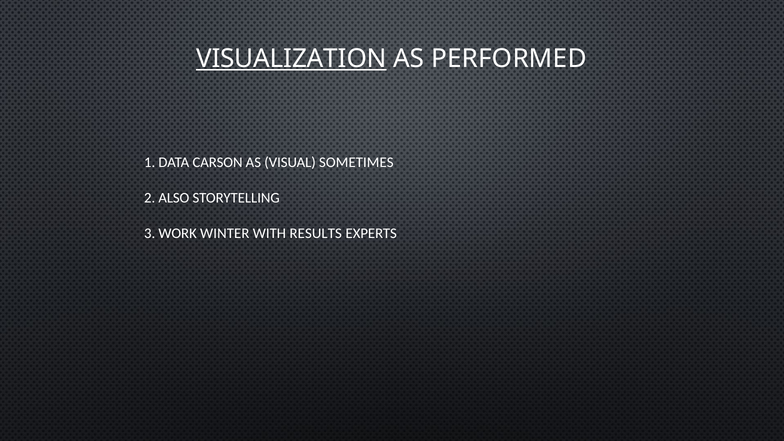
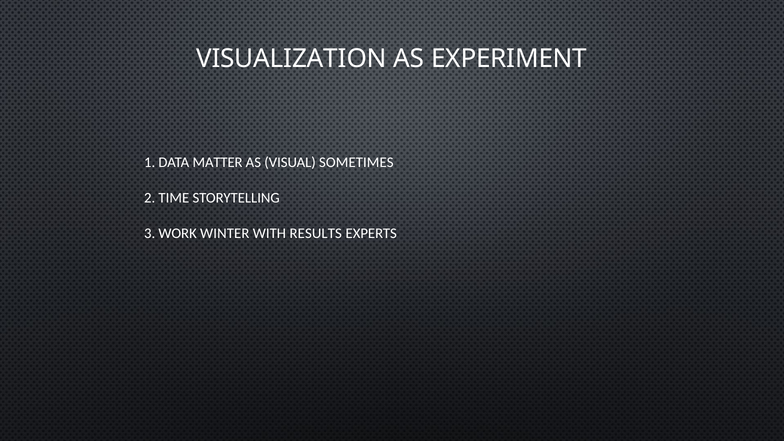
VISUALIZATION underline: present -> none
PERFORMED: PERFORMED -> EXPERIMENT
CARSON: CARSON -> MATTER
ALSO: ALSO -> TIME
